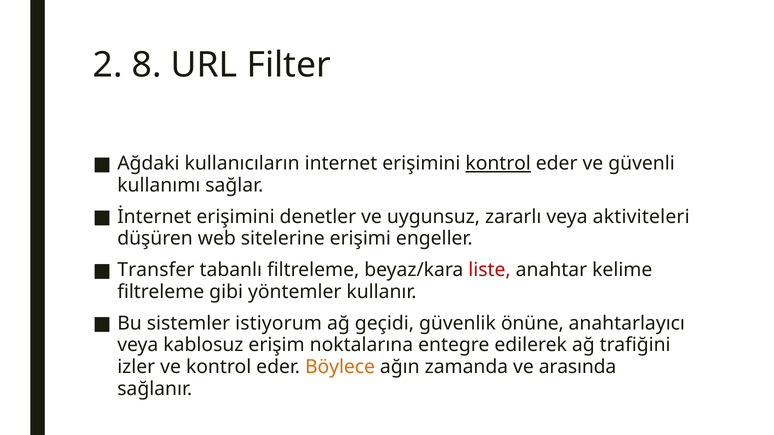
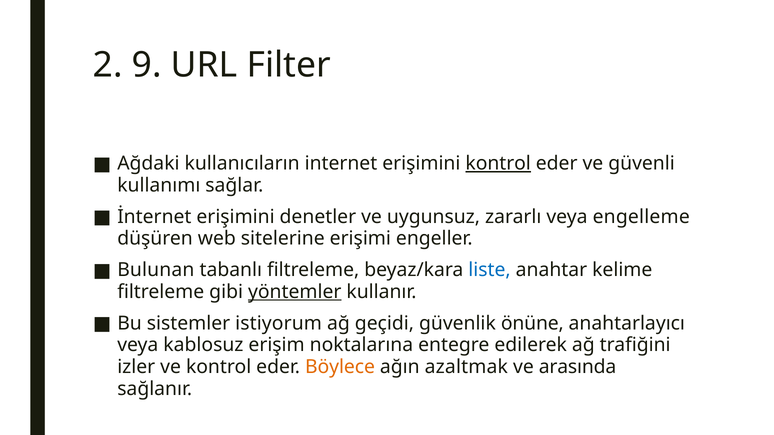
8: 8 -> 9
aktiviteleri: aktiviteleri -> engelleme
Transfer: Transfer -> Bulunan
liste colour: red -> blue
yöntemler underline: none -> present
zamanda: zamanda -> azaltmak
